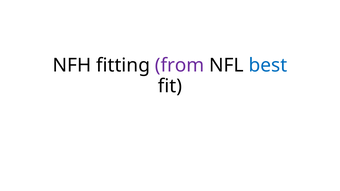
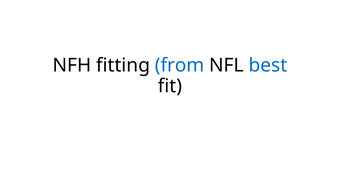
from colour: purple -> blue
